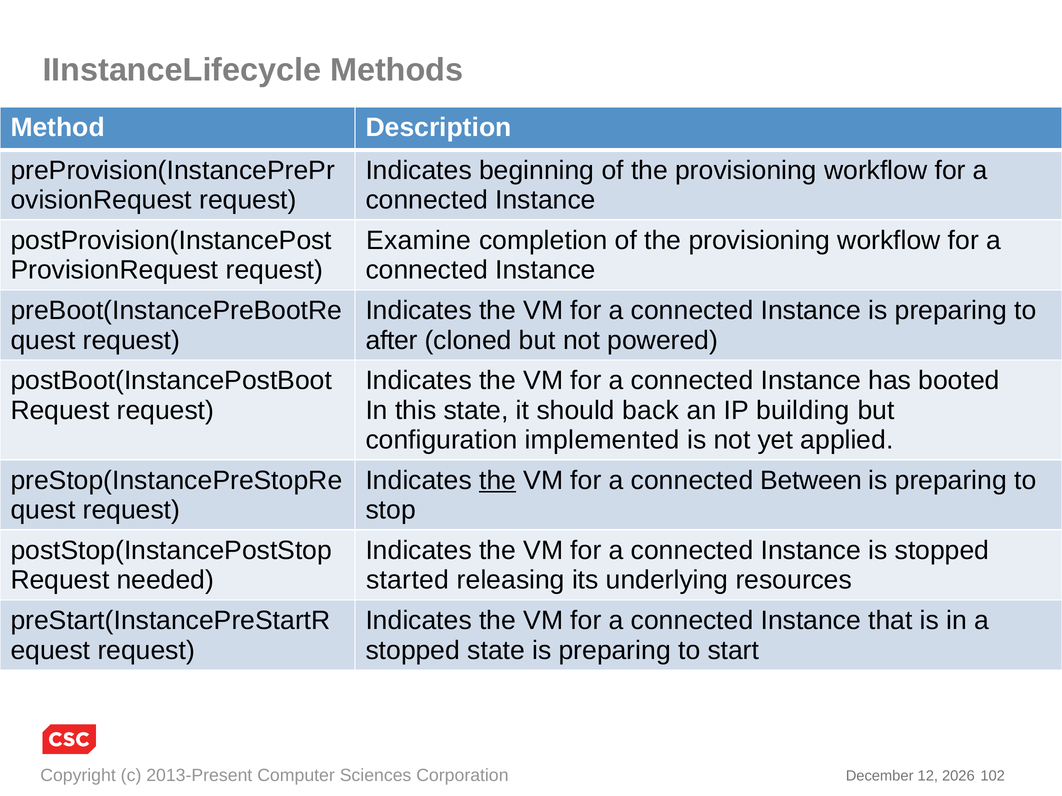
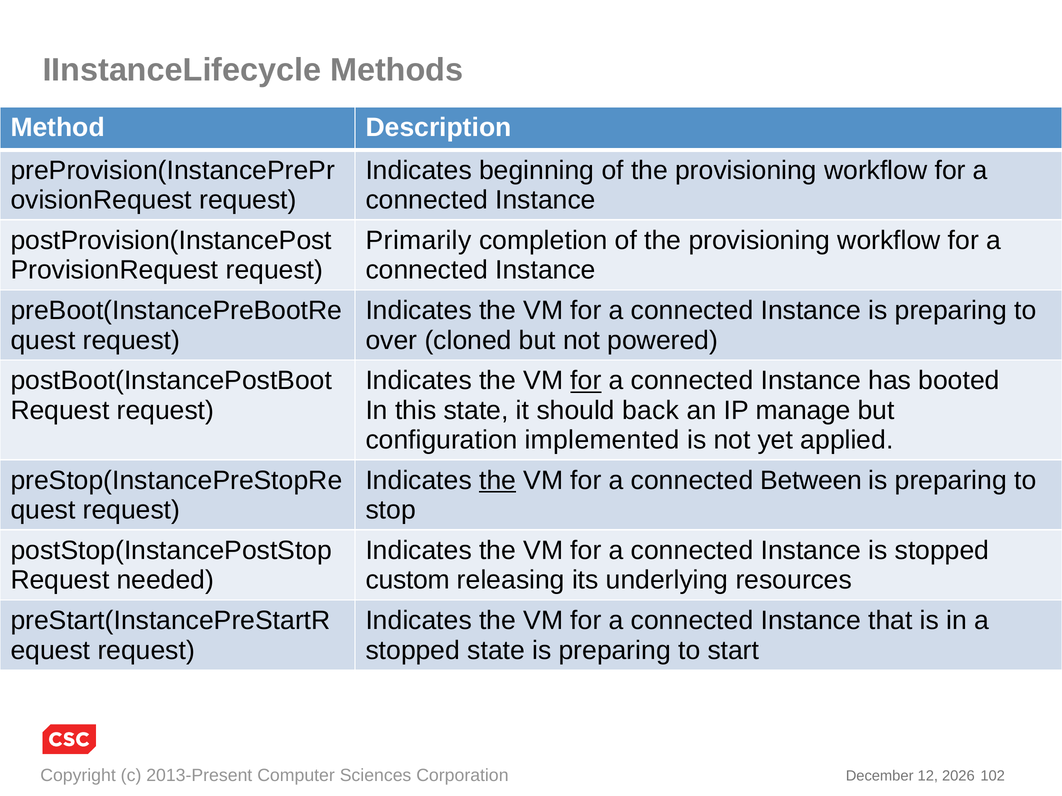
Examine: Examine -> Primarily
after: after -> over
for at (586, 381) underline: none -> present
building: building -> manage
started: started -> custom
